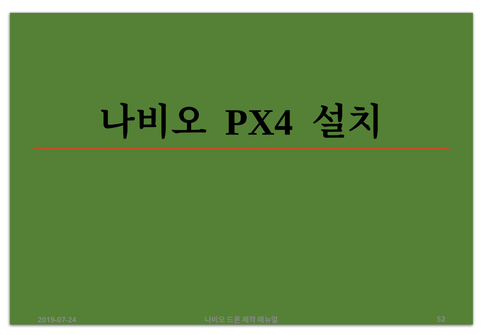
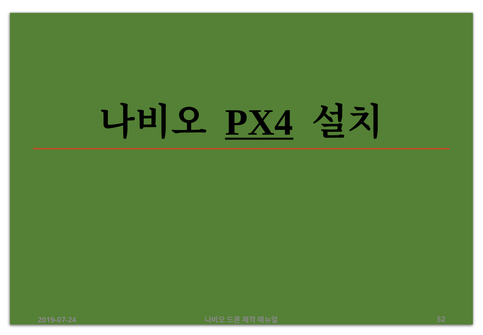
PX4 underline: none -> present
